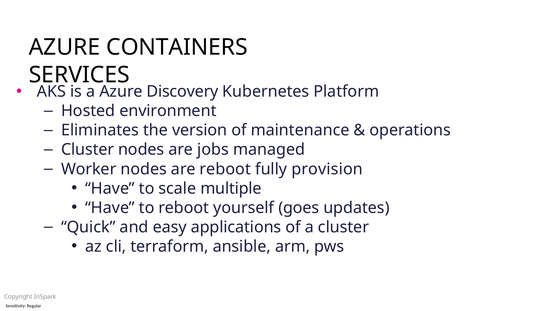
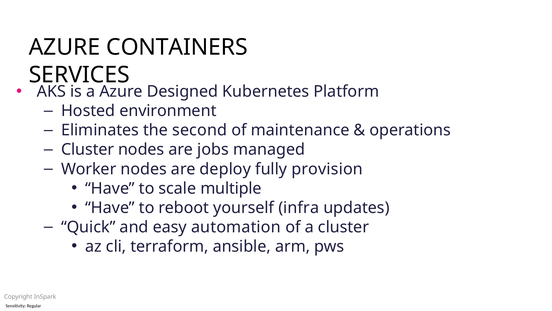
Discovery: Discovery -> Designed
version: version -> second
are reboot: reboot -> deploy
goes: goes -> infra
applications: applications -> automation
